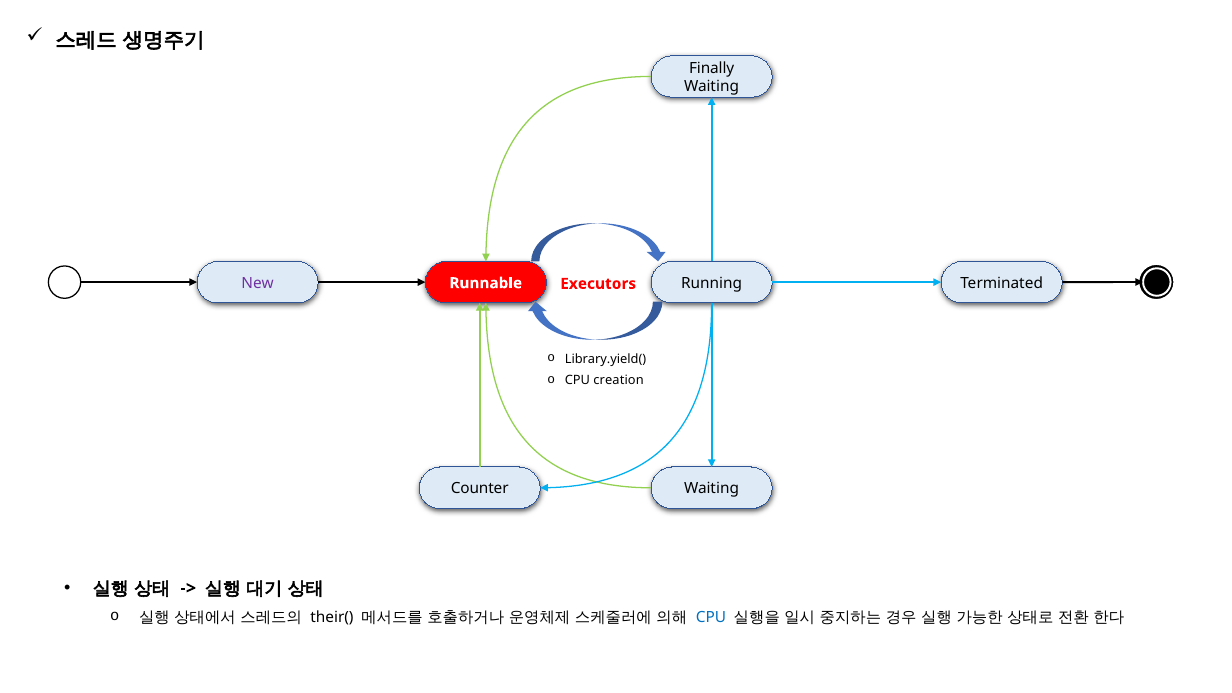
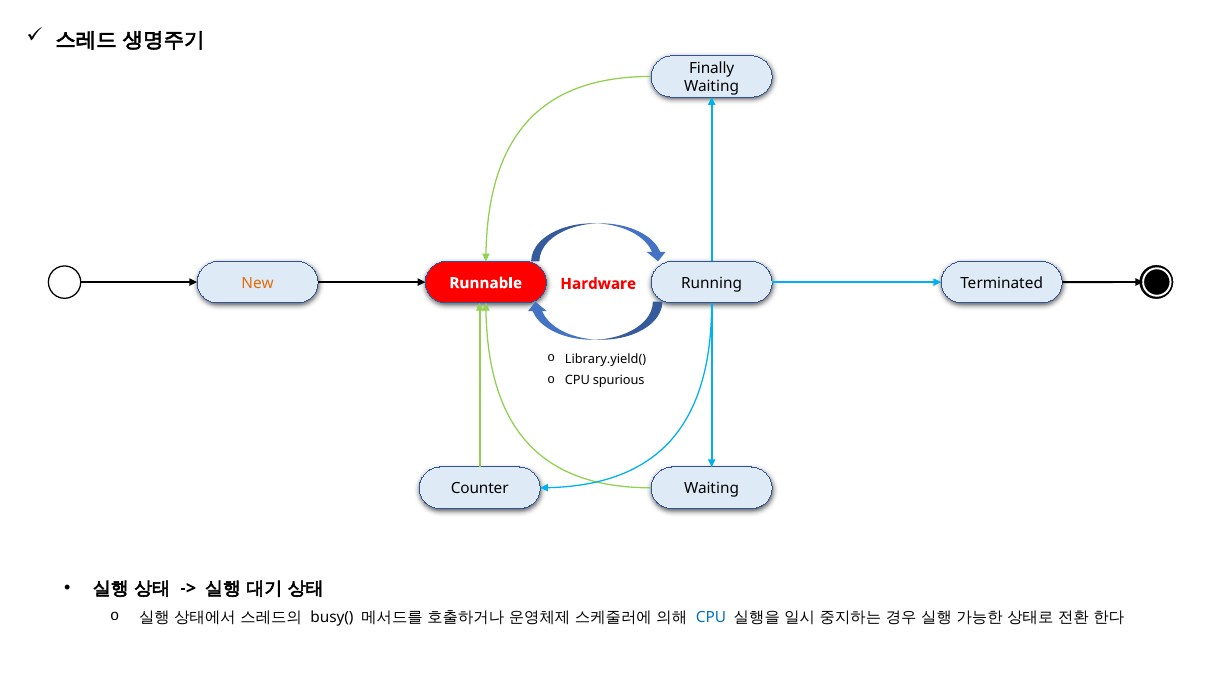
New colour: purple -> orange
Executors: Executors -> Hardware
creation: creation -> spurious
their(: their( -> busy(
